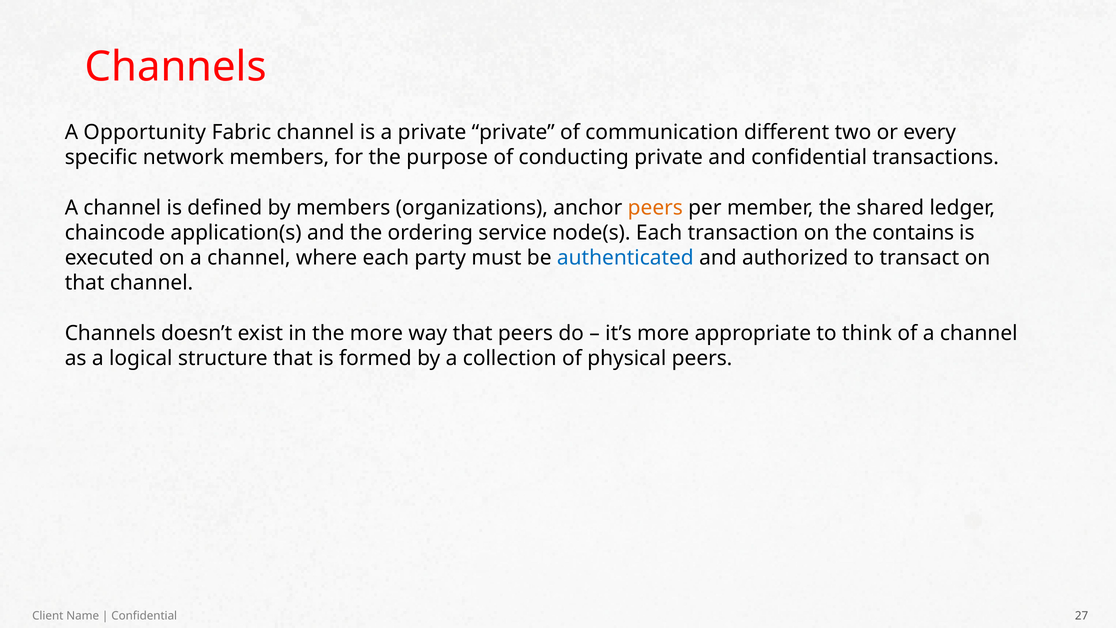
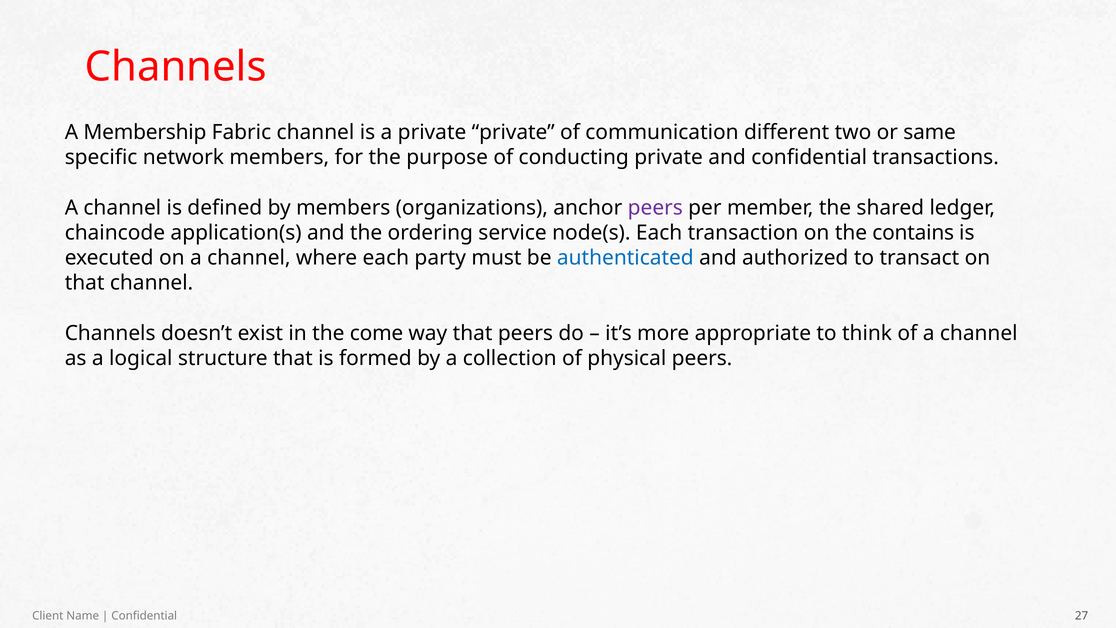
Opportunity: Opportunity -> Membership
every: every -> same
peers at (655, 208) colour: orange -> purple
the more: more -> come
